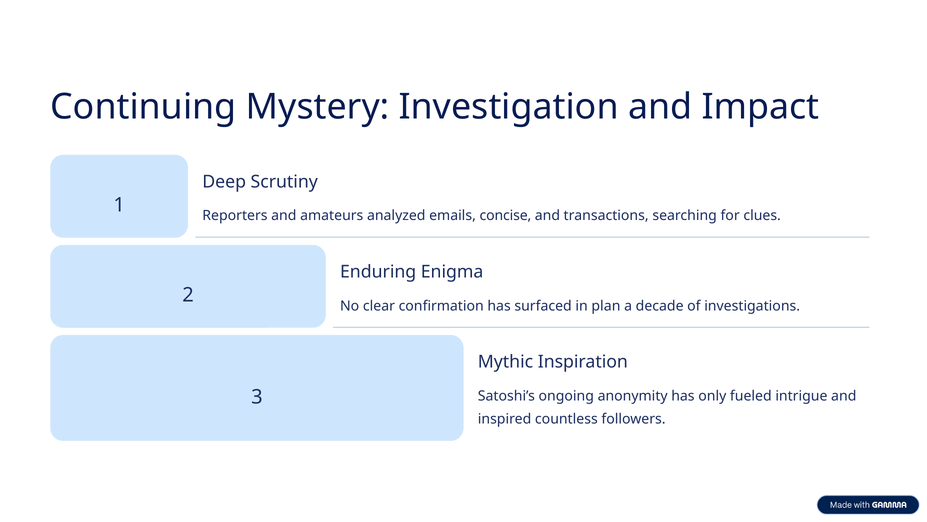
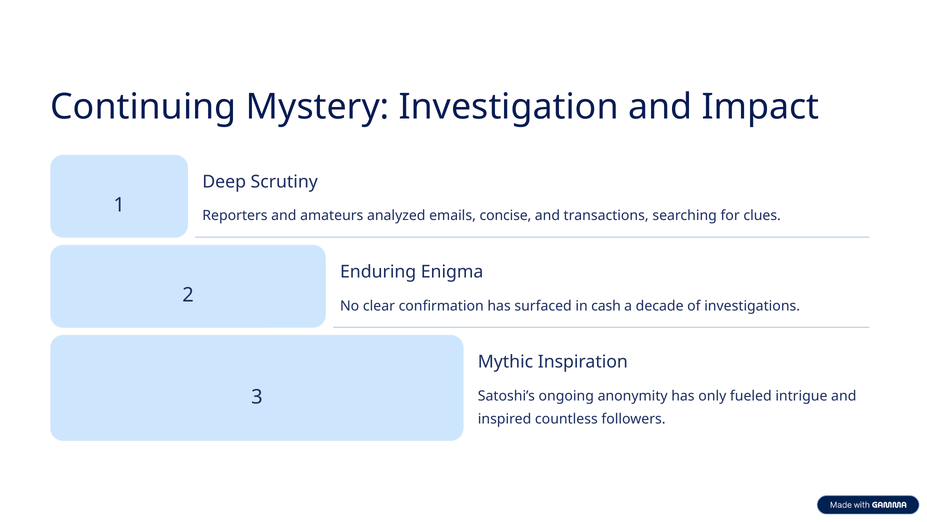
plan: plan -> cash
